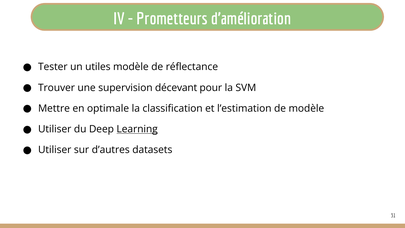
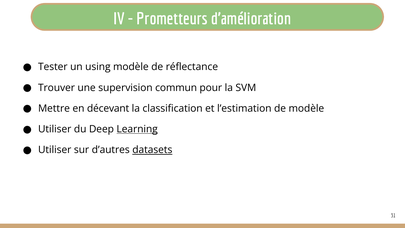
utiles: utiles -> using
décevant: décevant -> commun
optimale: optimale -> décevant
datasets underline: none -> present
